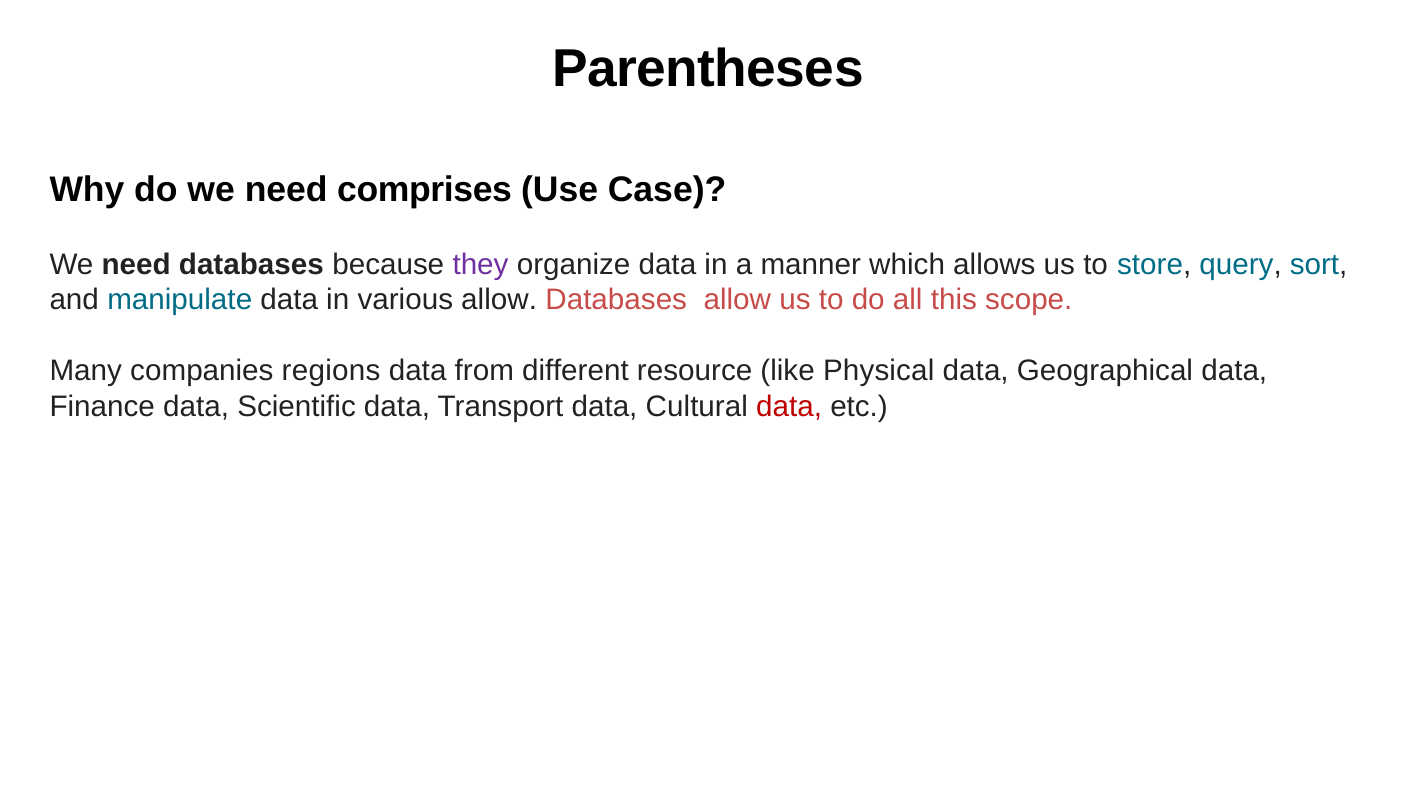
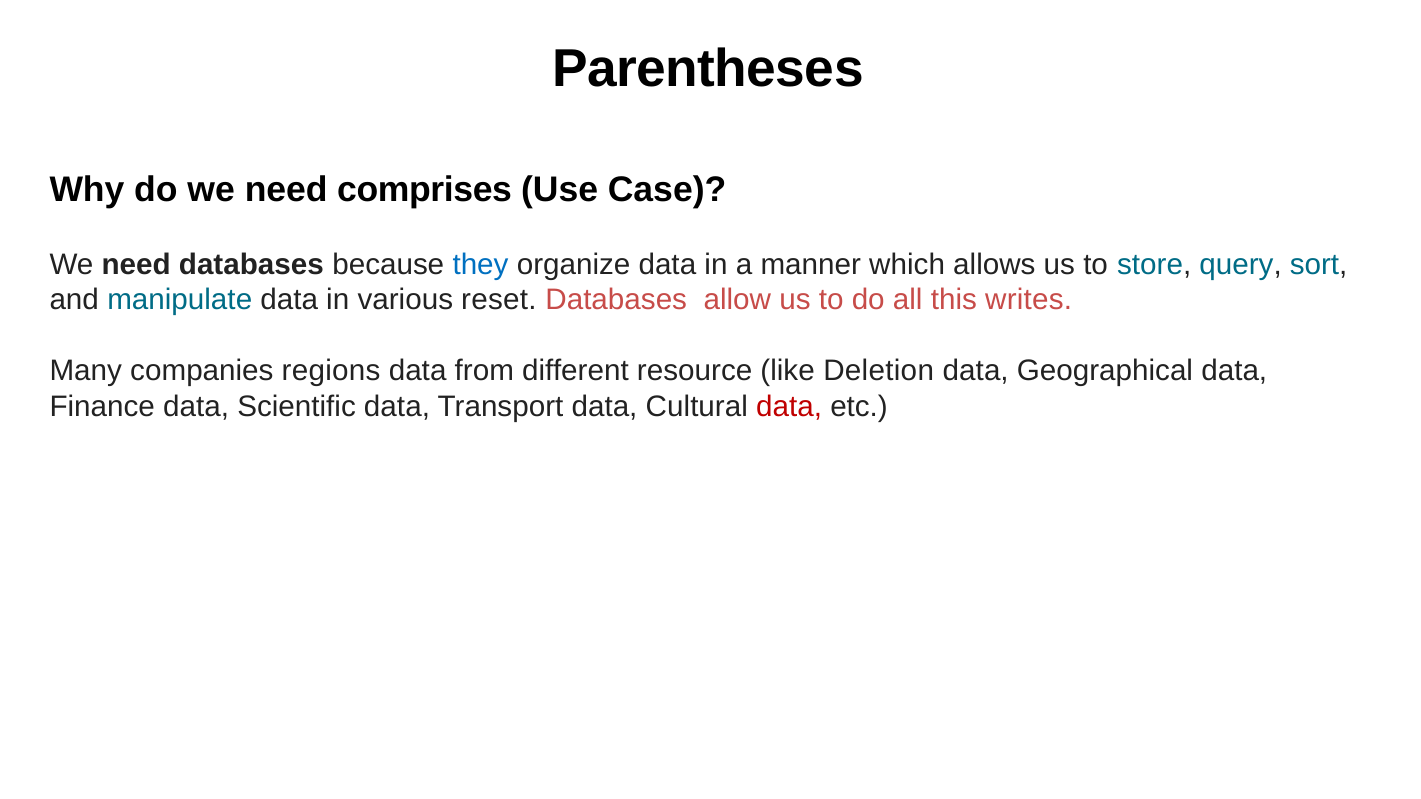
they colour: purple -> blue
various allow: allow -> reset
scope: scope -> writes
Physical: Physical -> Deletion
